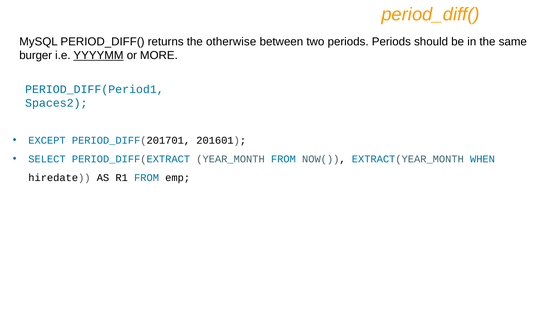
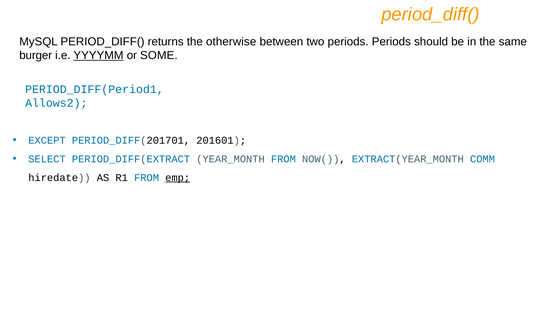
MORE: MORE -> SOME
Spaces2: Spaces2 -> Allows2
WHEN: WHEN -> COMM
emp underline: none -> present
